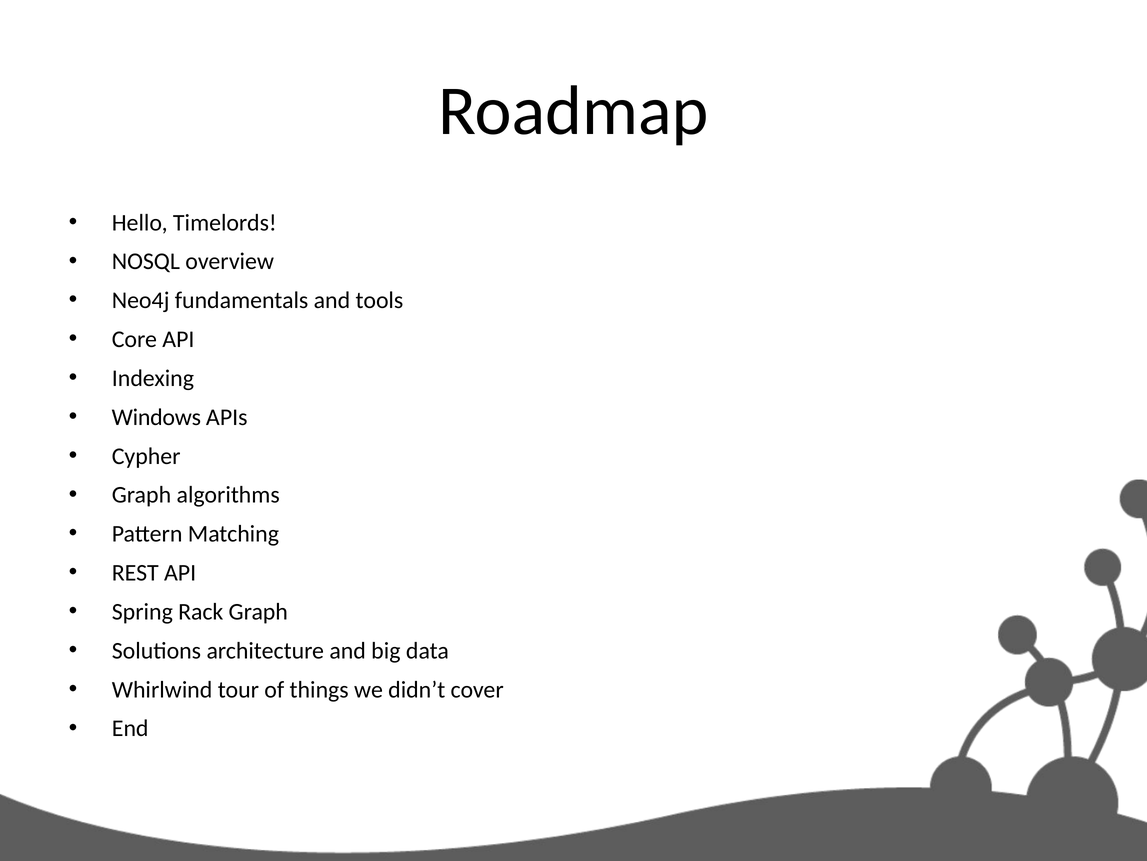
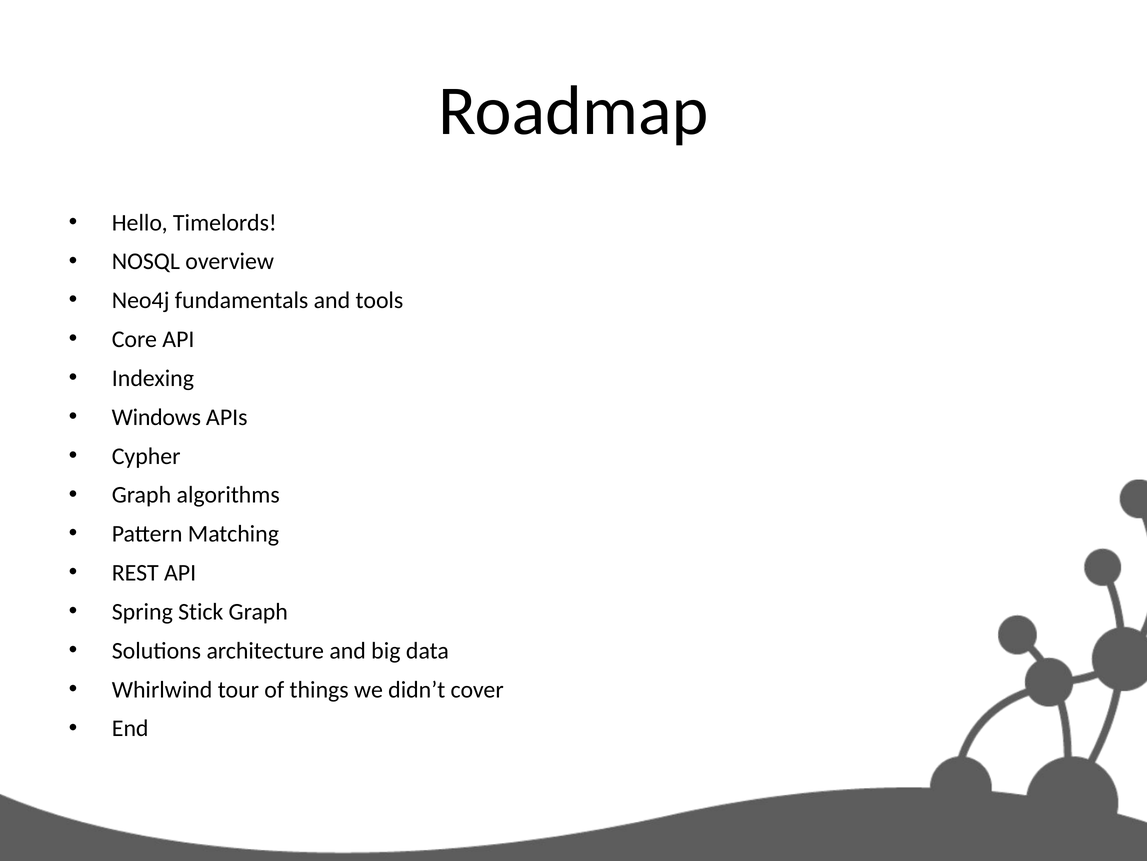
Rack: Rack -> Stick
